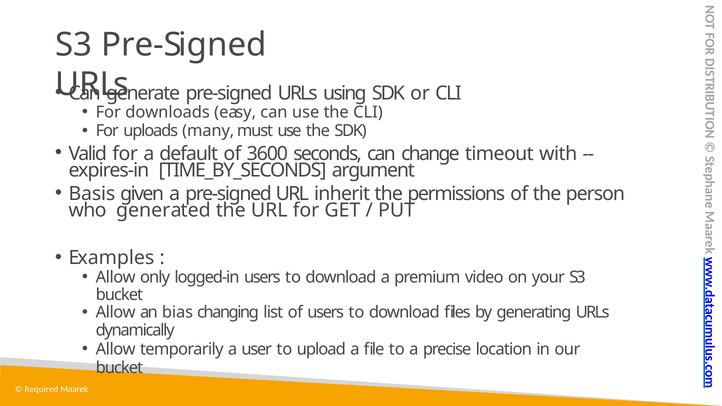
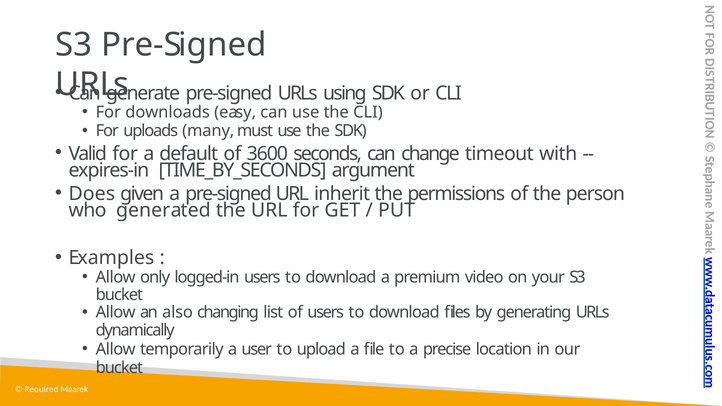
Basis: Basis -> Does
bias: bias -> also
